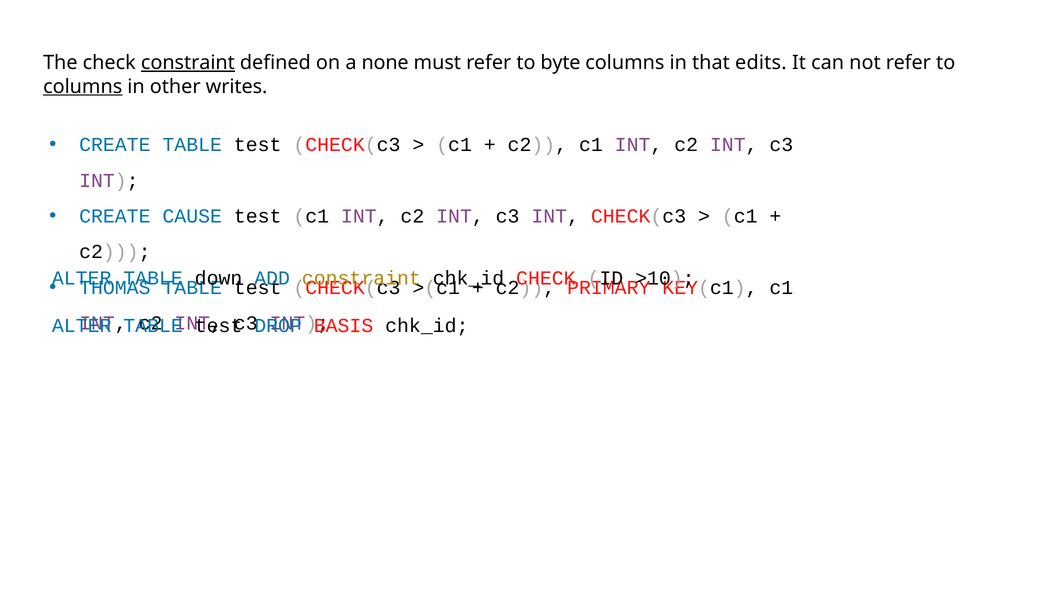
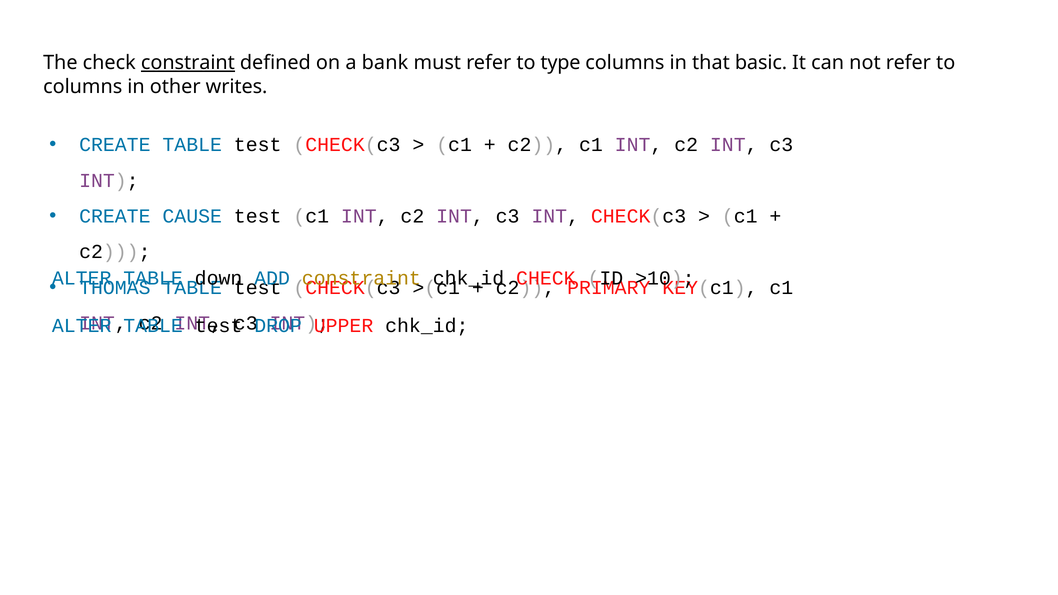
none: none -> bank
byte: byte -> type
edits: edits -> basic
columns at (83, 87) underline: present -> none
BASIS: BASIS -> UPPER
